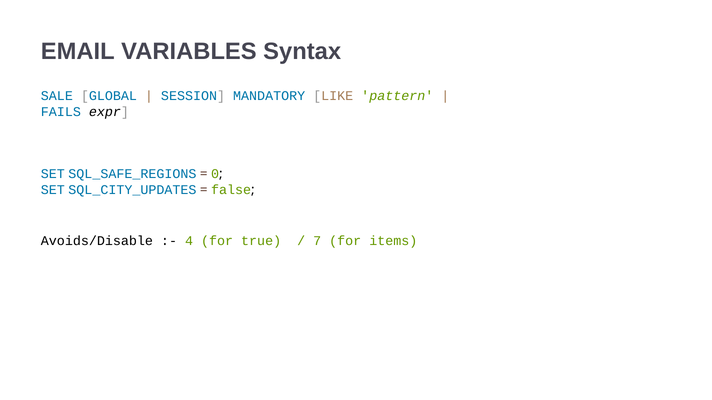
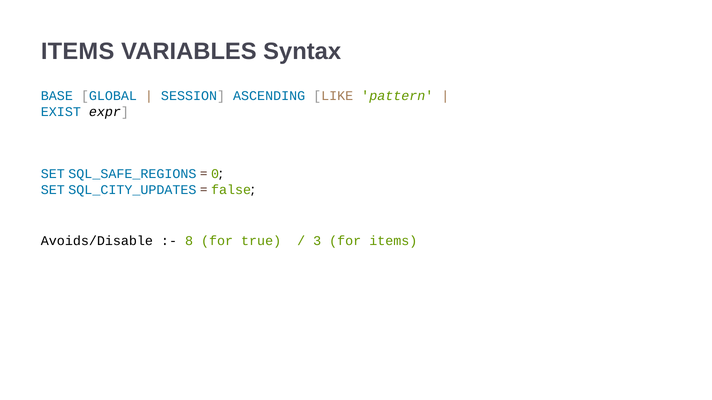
EMAIL at (78, 52): EMAIL -> ITEMS
SALE: SALE -> BASE
MANDATORY: MANDATORY -> ASCENDING
FAILS: FAILS -> EXIST
4: 4 -> 8
7: 7 -> 3
